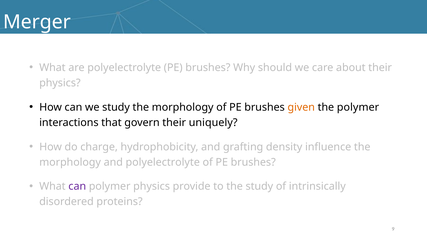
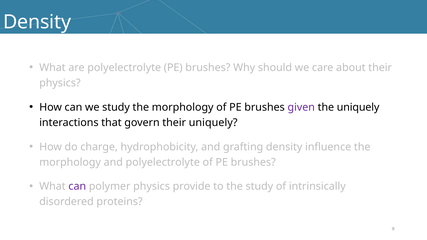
Merger at (37, 22): Merger -> Density
given colour: orange -> purple
the polymer: polymer -> uniquely
